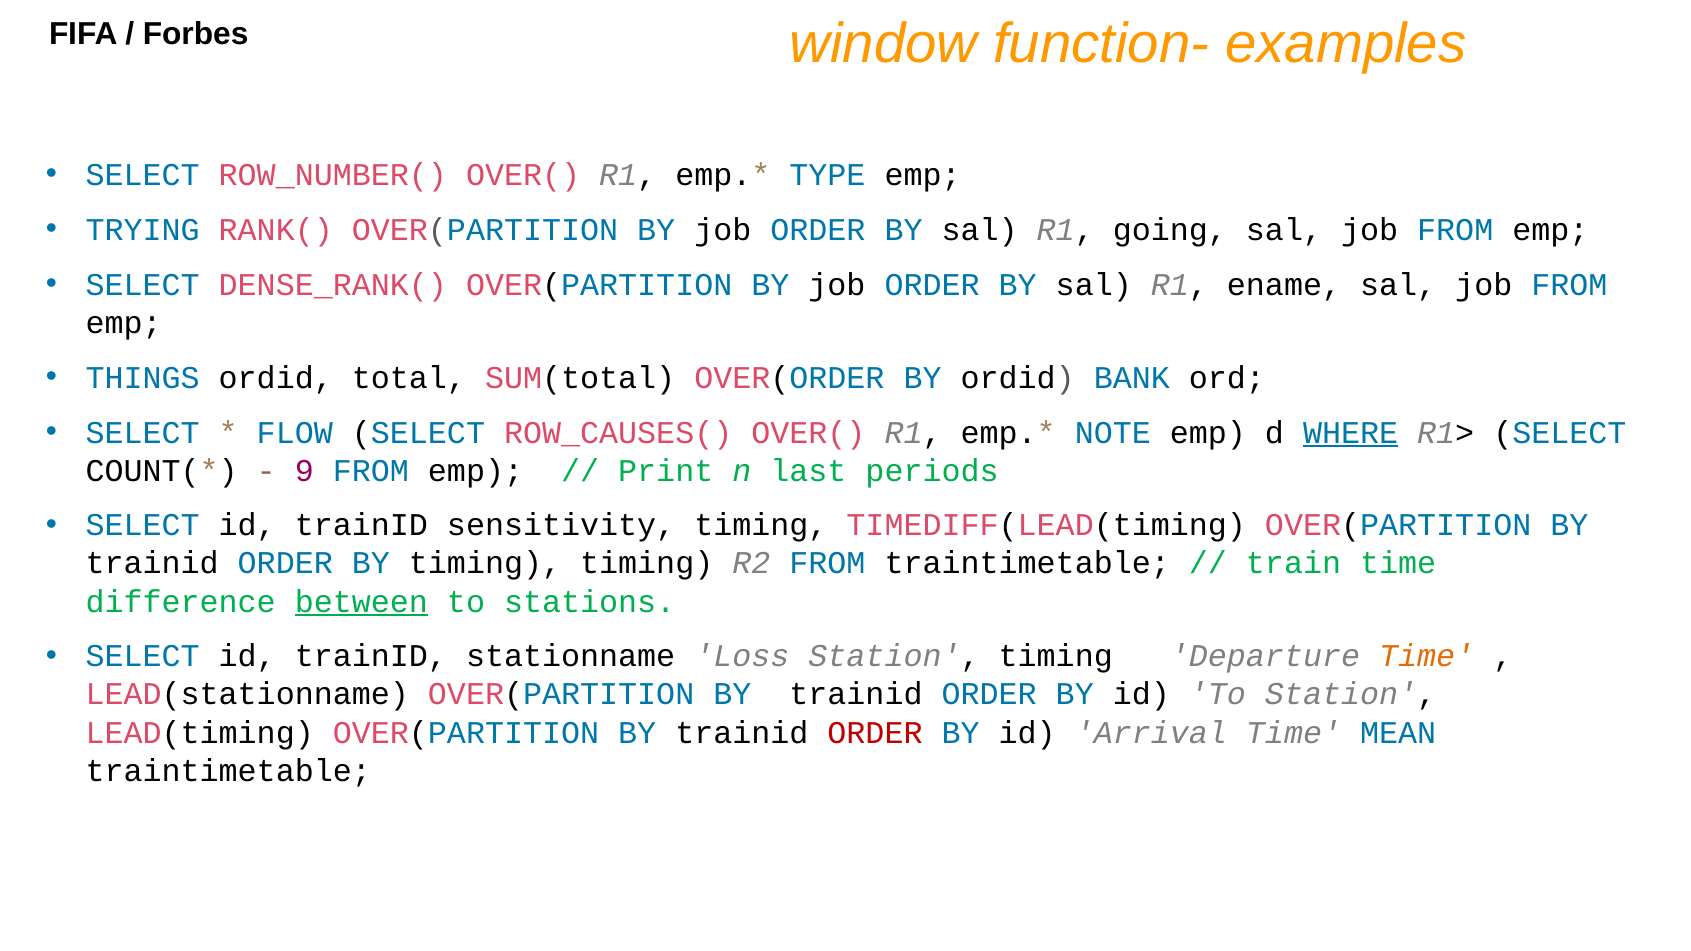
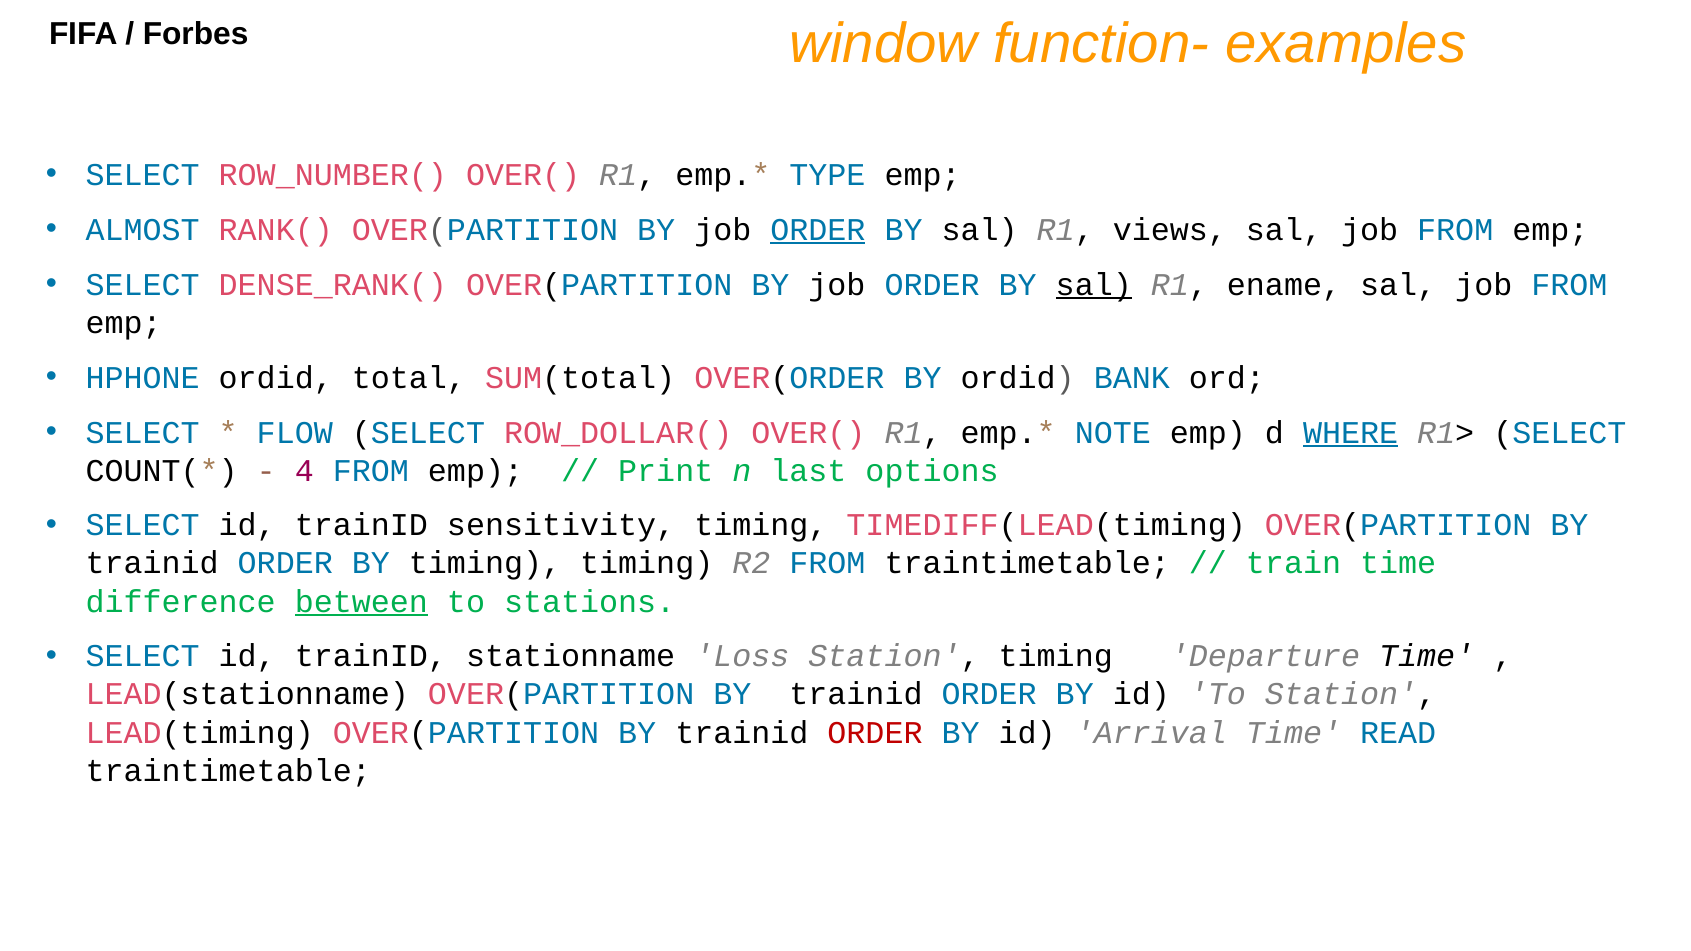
TRYING: TRYING -> ALMOST
ORDER at (818, 230) underline: none -> present
going: going -> views
sal at (1094, 285) underline: none -> present
THINGS: THINGS -> HPHONE
ROW_CAUSES(: ROW_CAUSES( -> ROW_DOLLAR(
9: 9 -> 4
periods: periods -> options
Time at (1427, 657) colour: orange -> black
MEAN: MEAN -> READ
